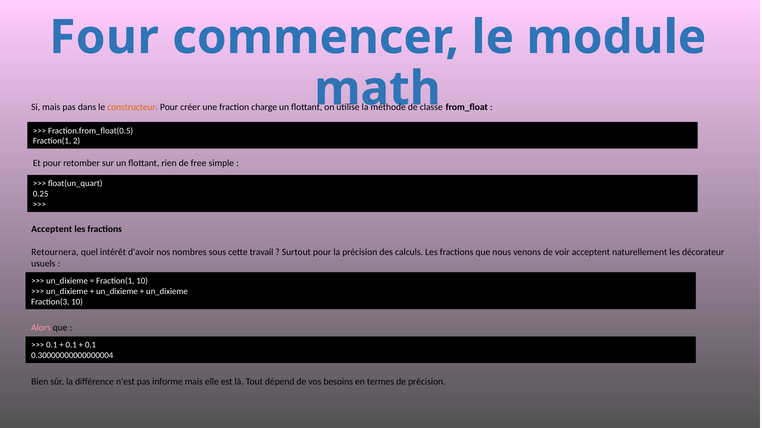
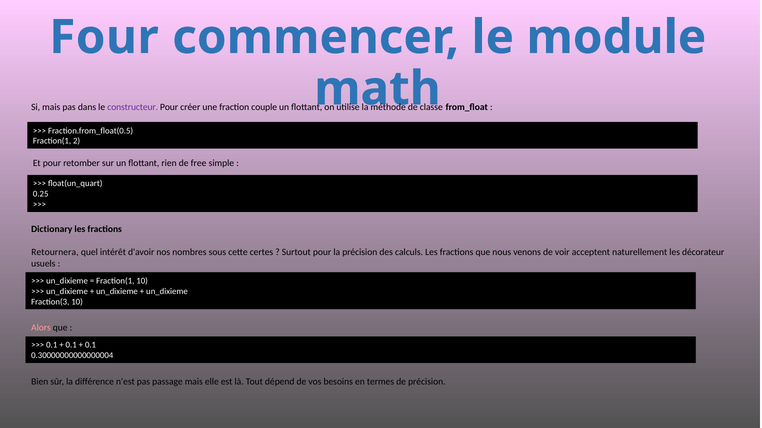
constructeur colour: orange -> purple
charge: charge -> couple
Acceptent at (52, 230): Acceptent -> Dictionary
travail: travail -> certes
informe: informe -> passage
